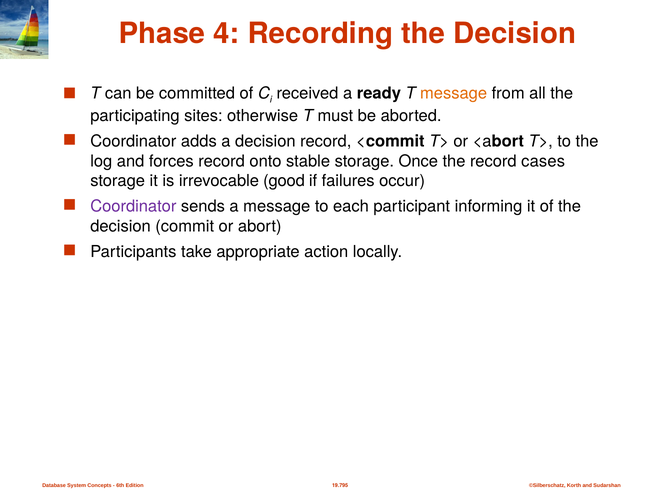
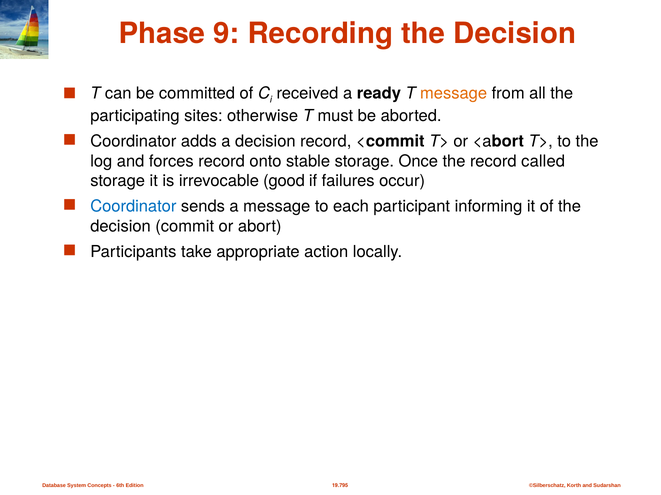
4: 4 -> 9
cases: cases -> called
Coordinator at (133, 207) colour: purple -> blue
